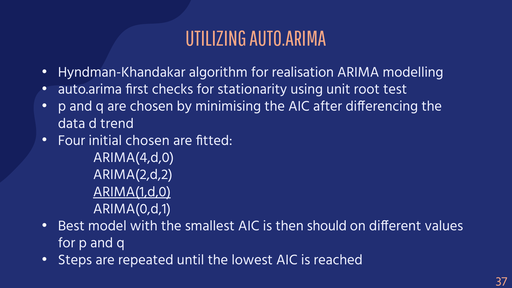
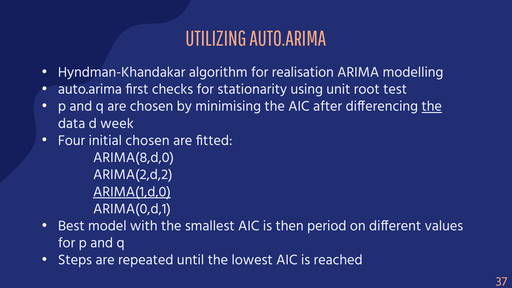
the at (432, 106) underline: none -> present
trend: trend -> week
ARIMA(4,d,0: ARIMA(4,d,0 -> ARIMA(8,d,0
should: should -> period
